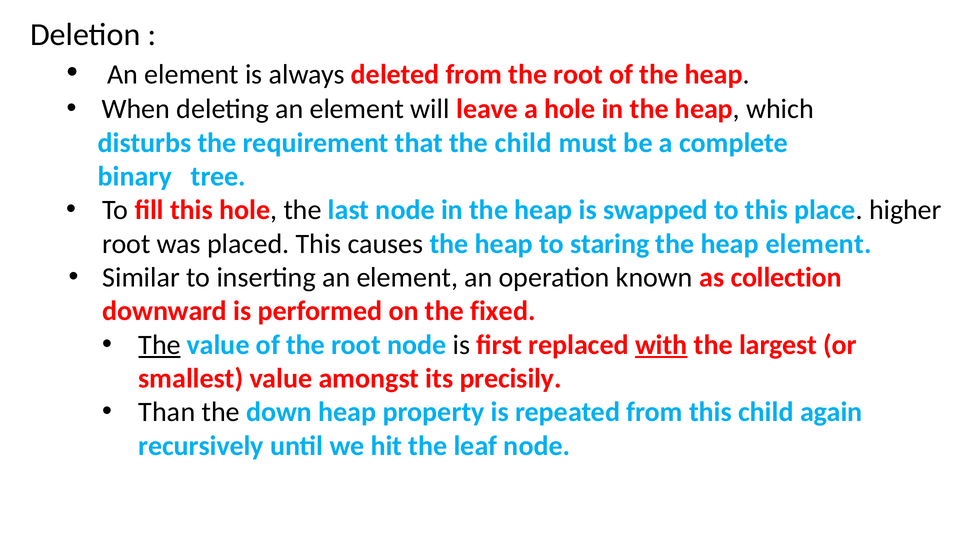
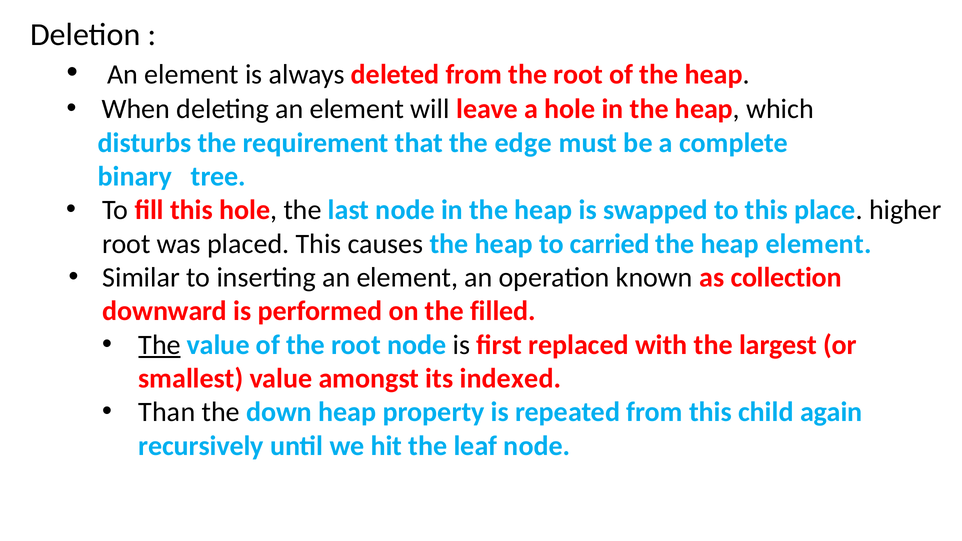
the child: child -> edge
staring: staring -> carried
fixed: fixed -> filled
with underline: present -> none
precisily: precisily -> indexed
